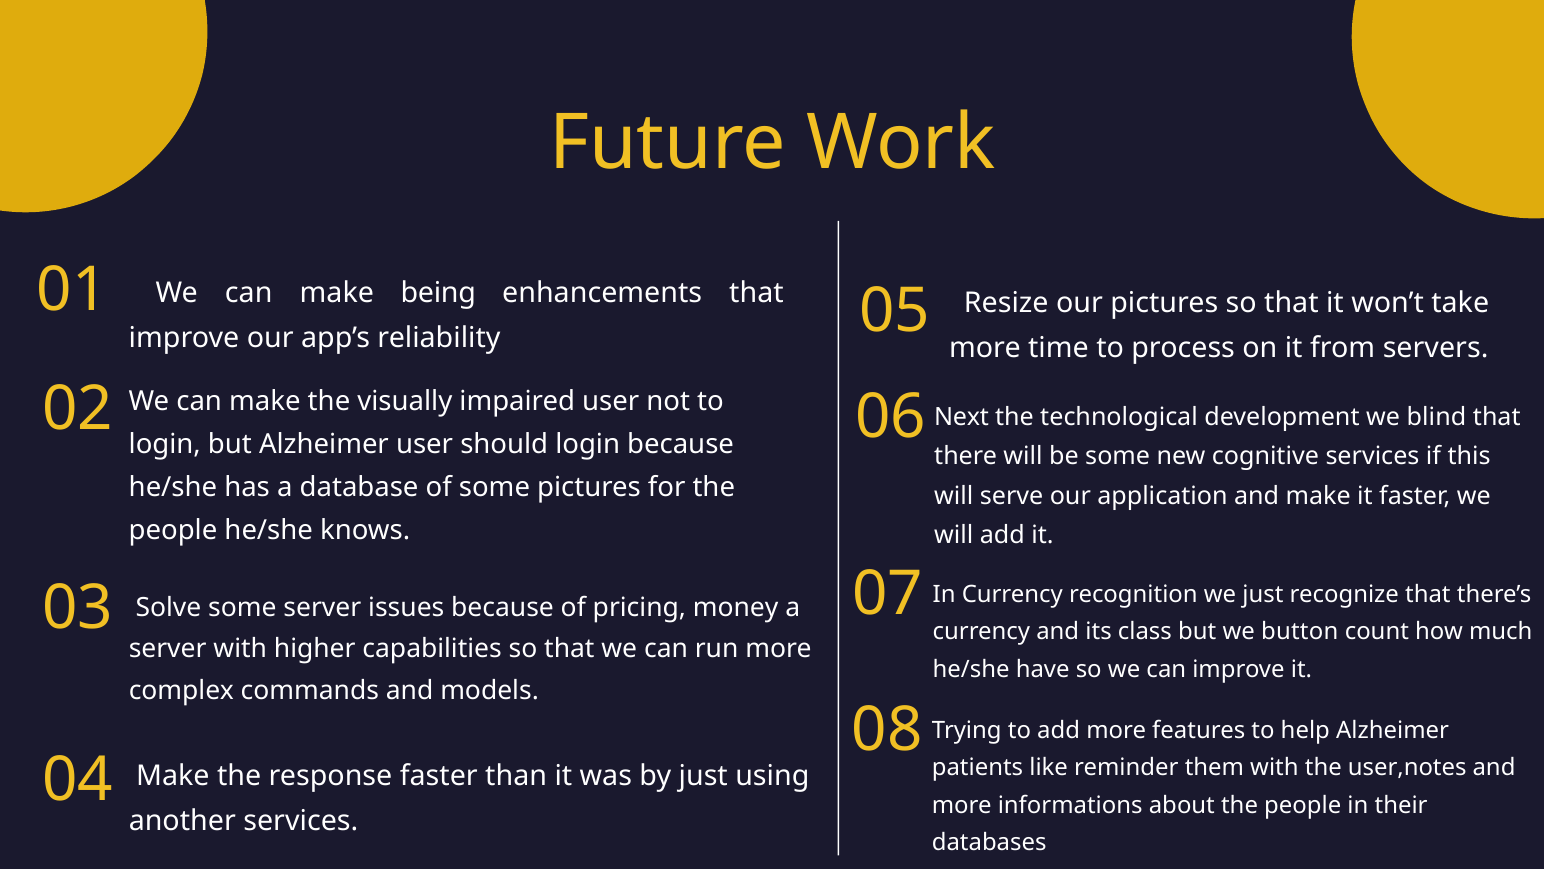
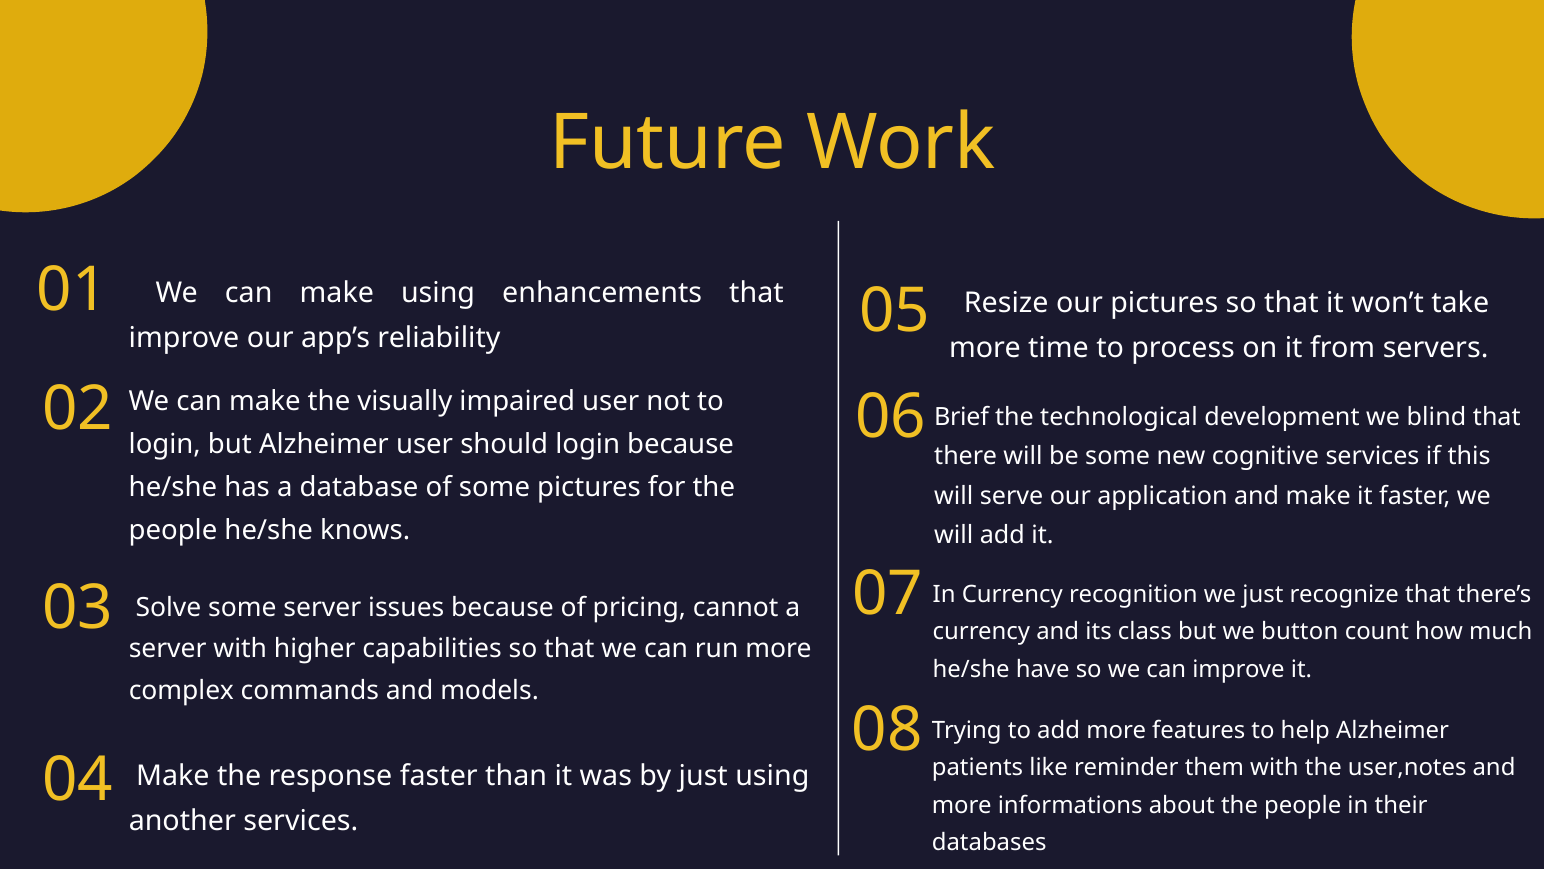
make being: being -> using
Next: Next -> Brief
money: money -> cannot
